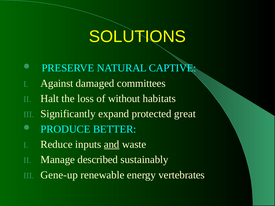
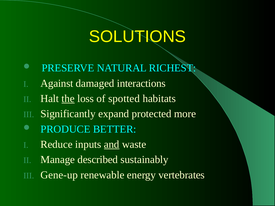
CAPTIVE: CAPTIVE -> RICHEST
committees: committees -> interactions
the underline: none -> present
without: without -> spotted
great: great -> more
